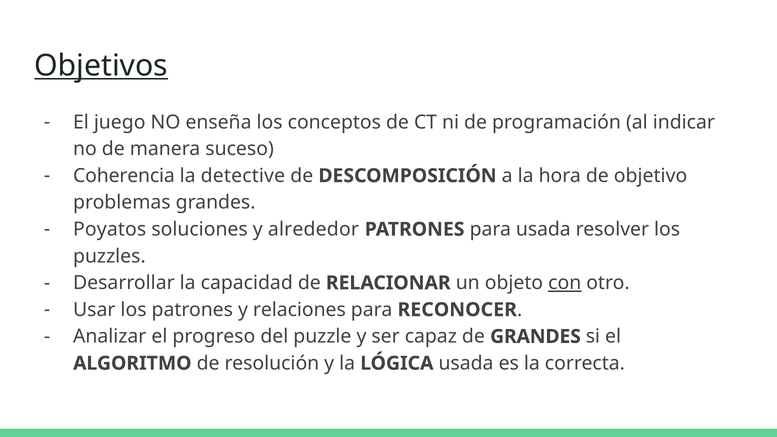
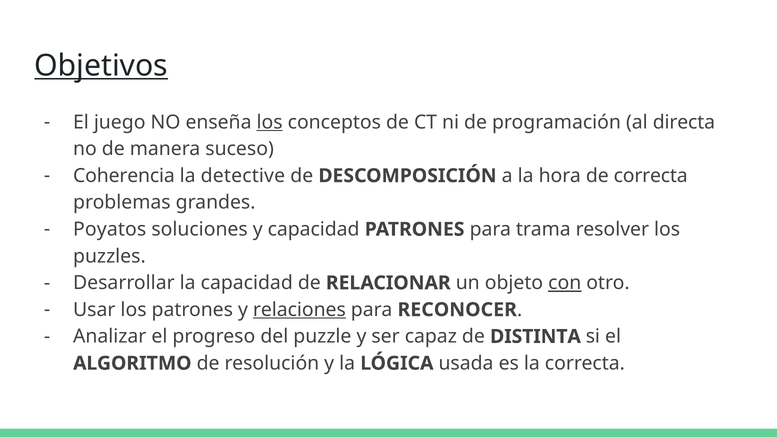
los at (270, 122) underline: none -> present
indicar: indicar -> directa
de objetivo: objetivo -> correcta
y alrededor: alrededor -> capacidad
para usada: usada -> trama
relaciones underline: none -> present
de GRANDES: GRANDES -> DISTINTA
